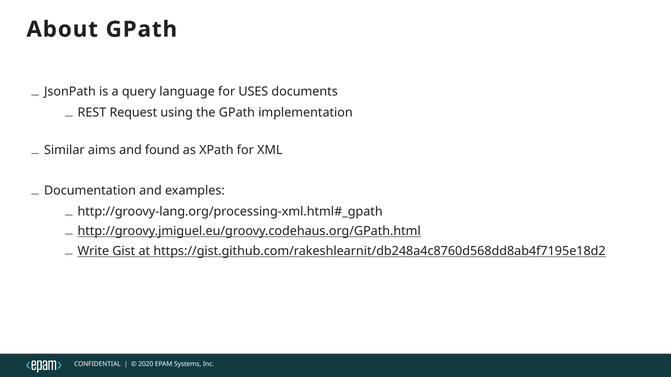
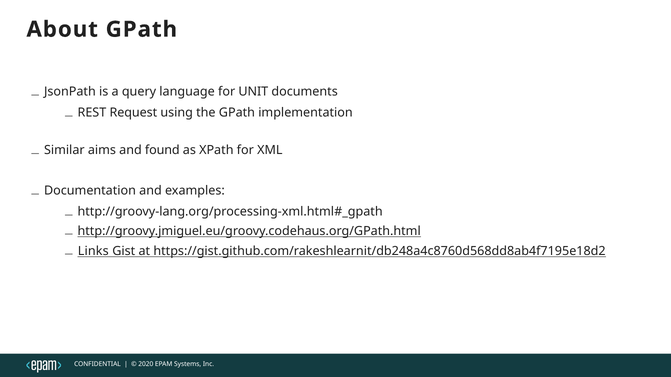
USES: USES -> UNIT
Write: Write -> Links
